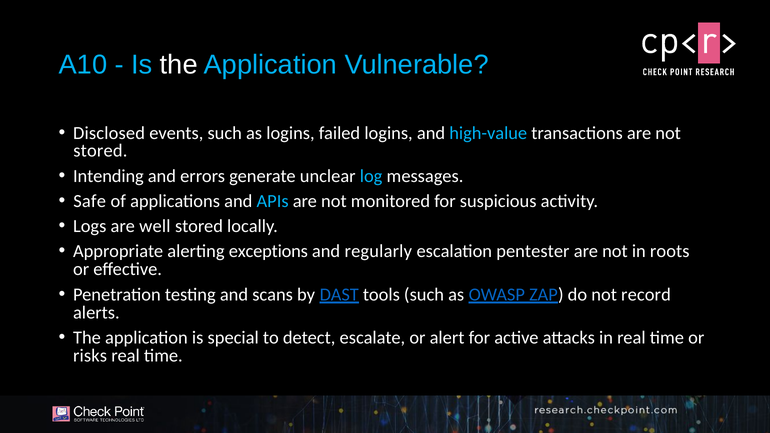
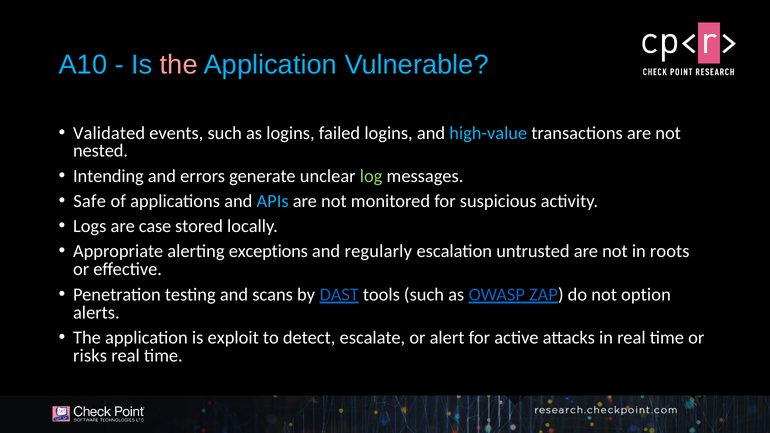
the at (179, 65) colour: white -> pink
Disclosed: Disclosed -> Validated
stored at (100, 151): stored -> nested
log colour: light blue -> light green
well: well -> case
pentester: pentester -> untrusted
record: record -> option
special: special -> exploit
